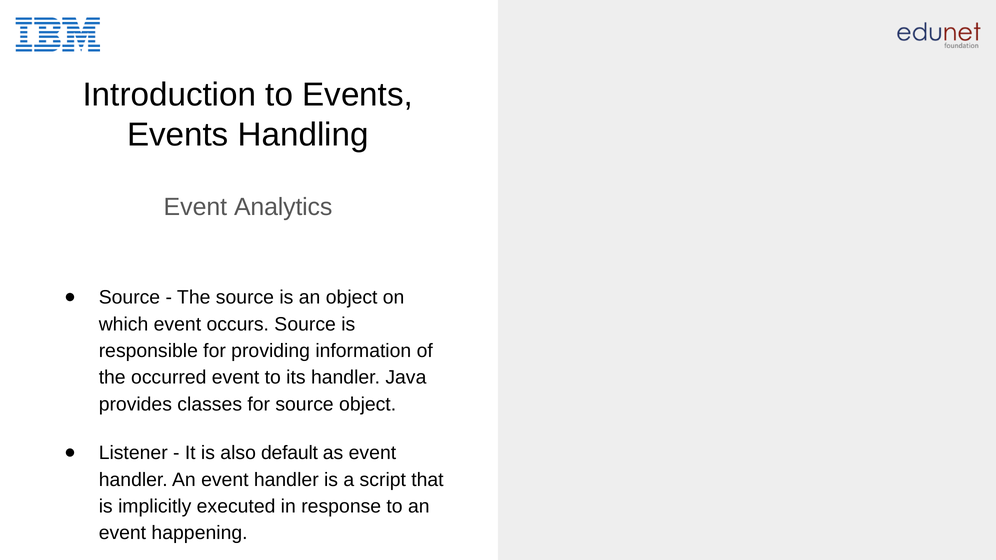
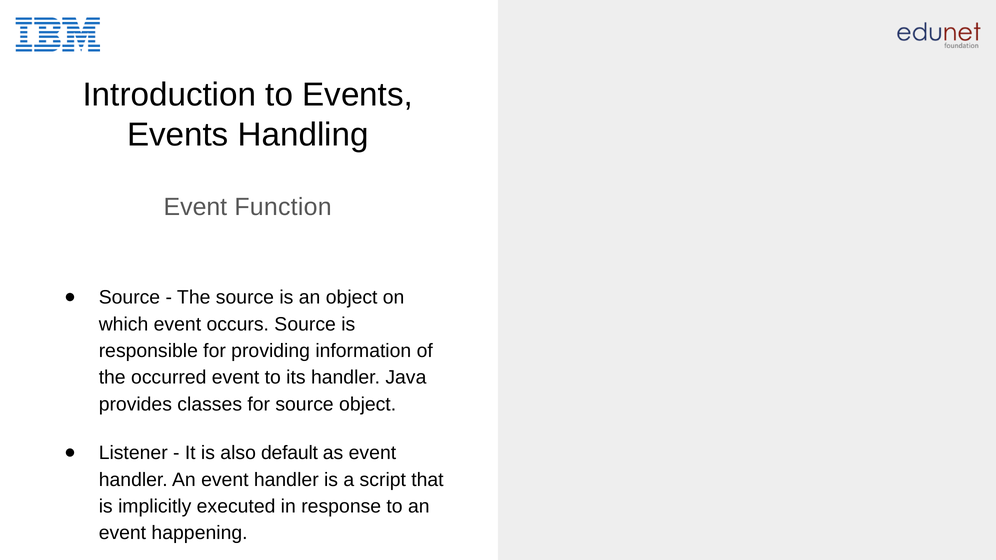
Analytics: Analytics -> Function
